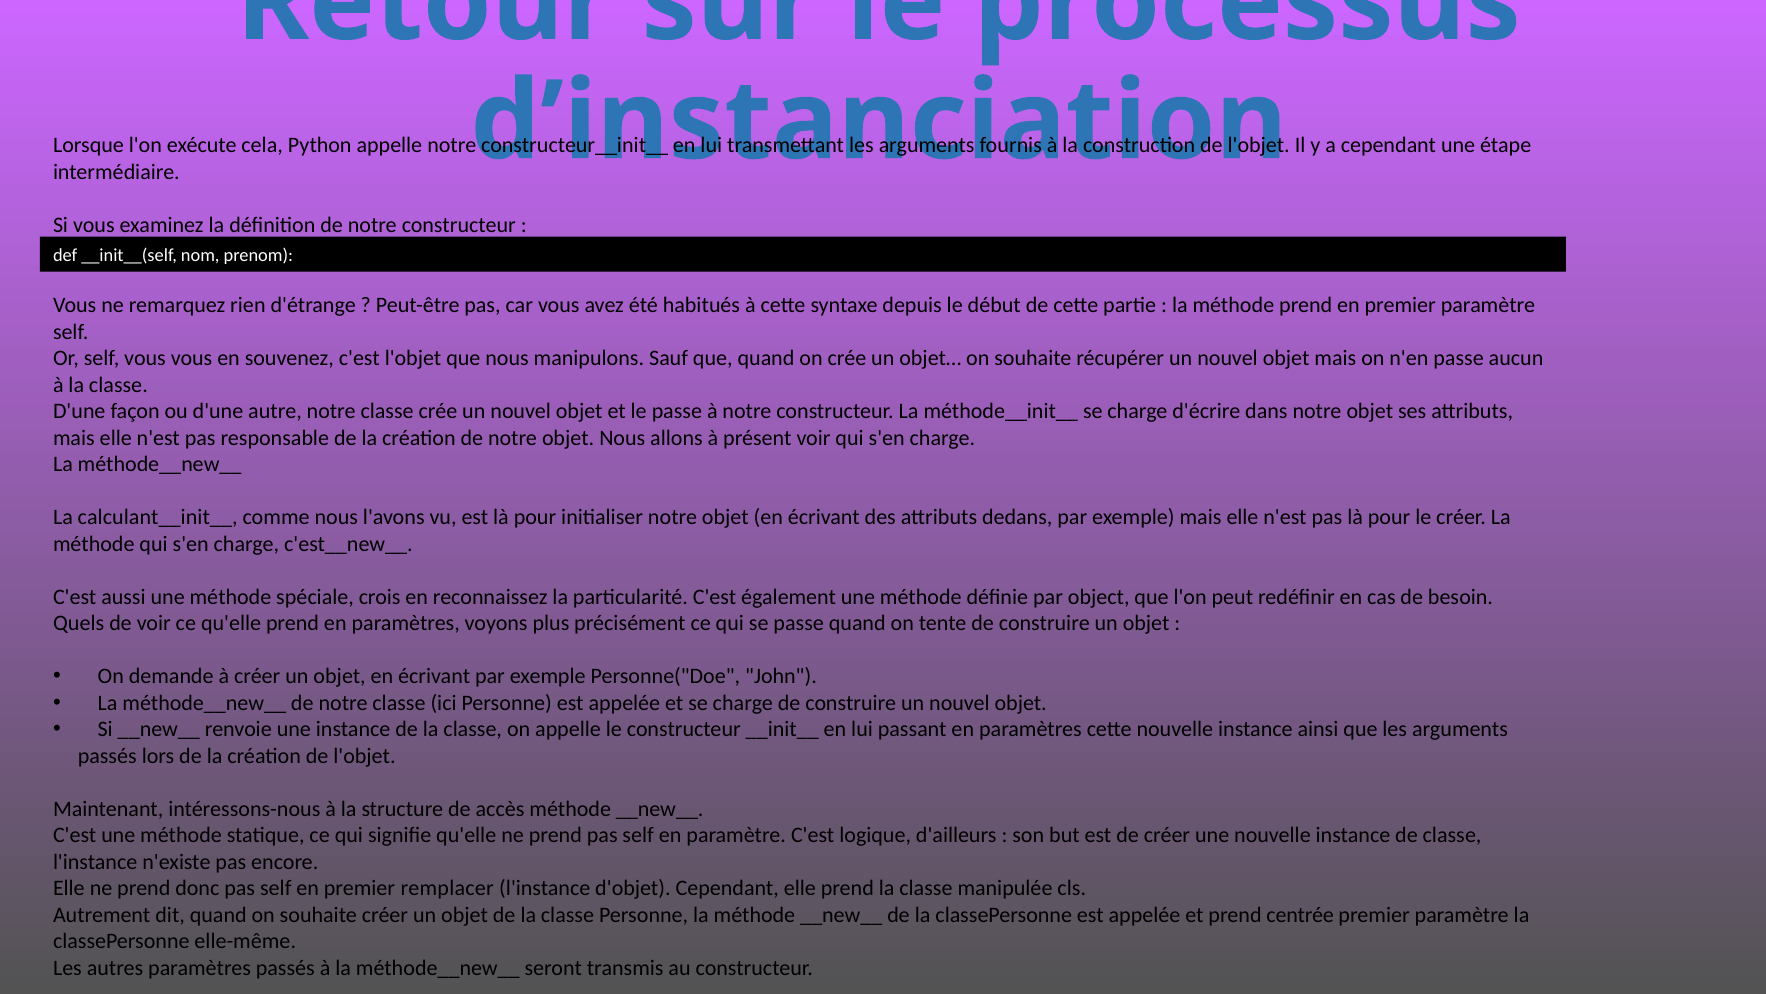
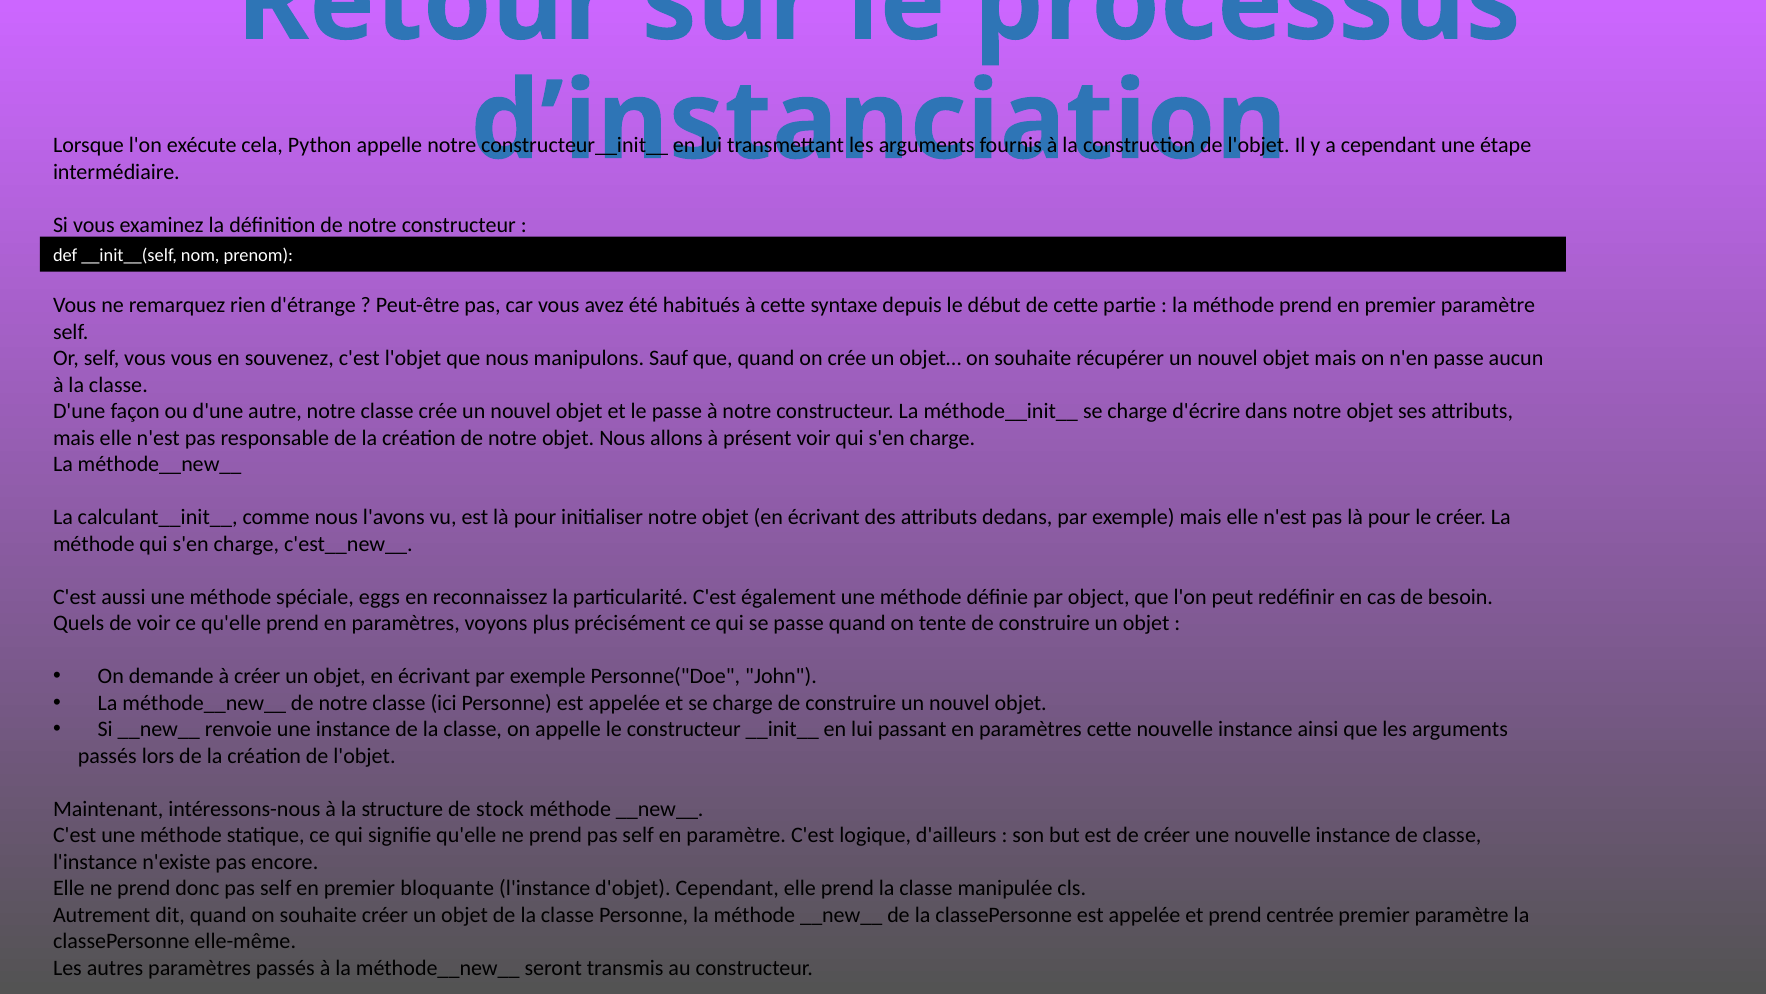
crois: crois -> eggs
accès: accès -> stock
remplacer: remplacer -> bloquante
